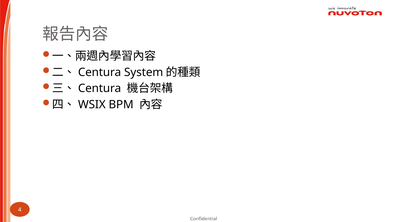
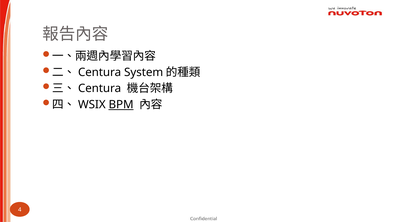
BPM underline: none -> present
